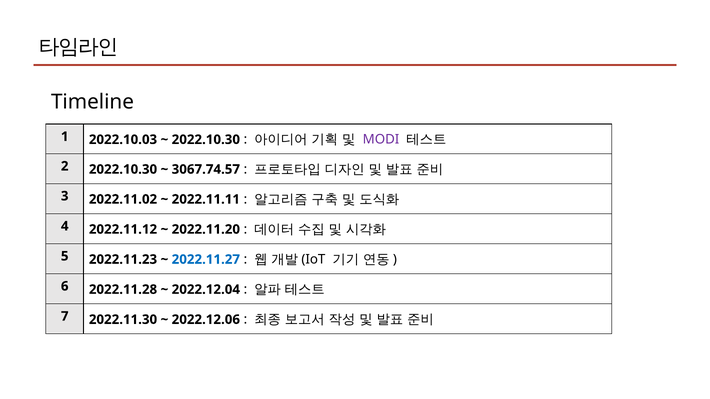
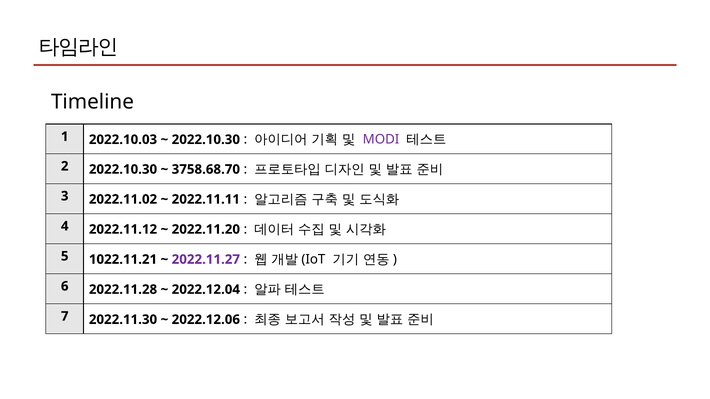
3067.74.57: 3067.74.57 -> 3758.68.70
2022.11.23: 2022.11.23 -> 1022.11.21
2022.11.27 colour: blue -> purple
